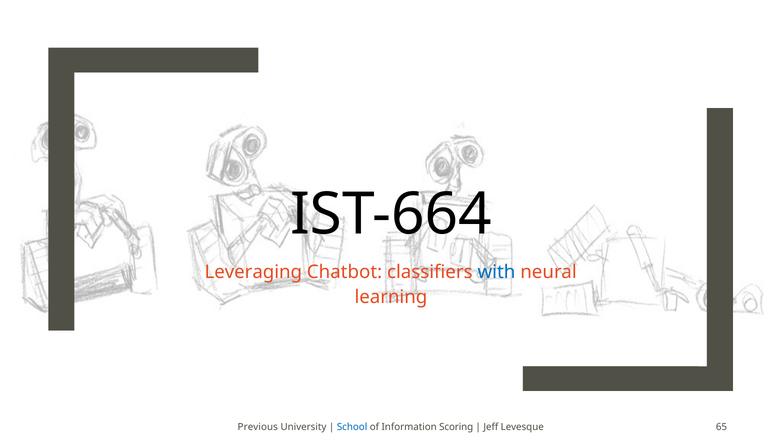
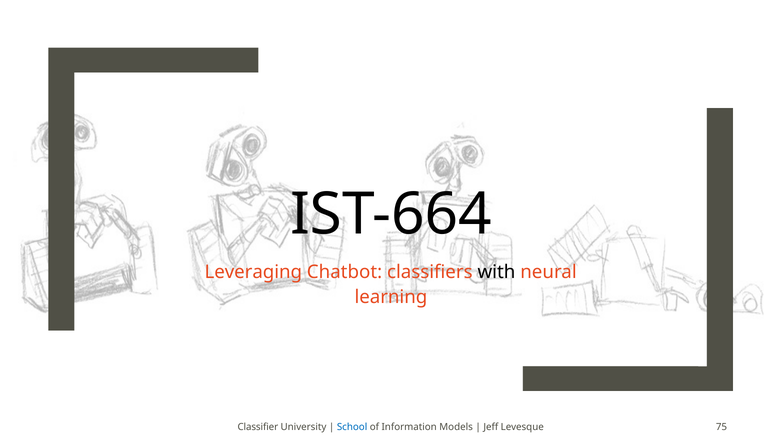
with colour: blue -> black
Previous: Previous -> Classifier
Scoring: Scoring -> Models
65: 65 -> 75
